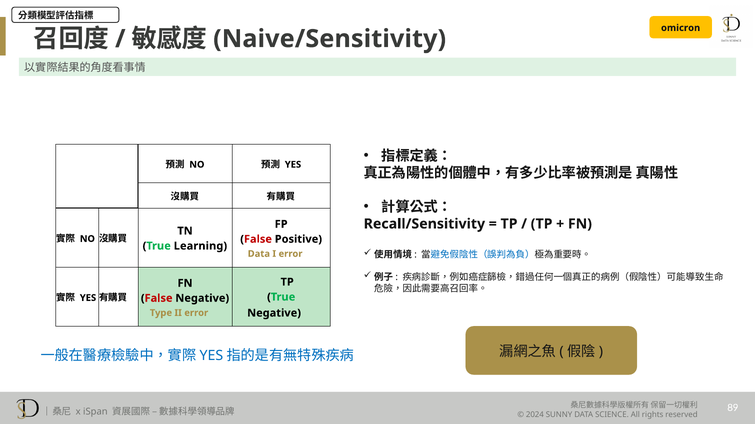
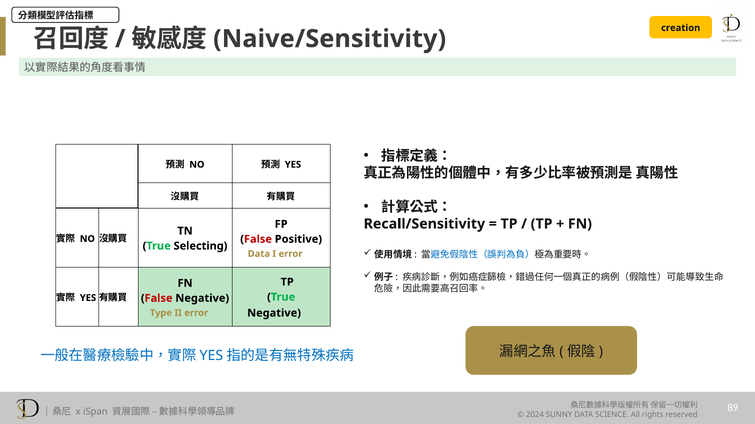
omicron: omicron -> creation
Learning: Learning -> Selecting
